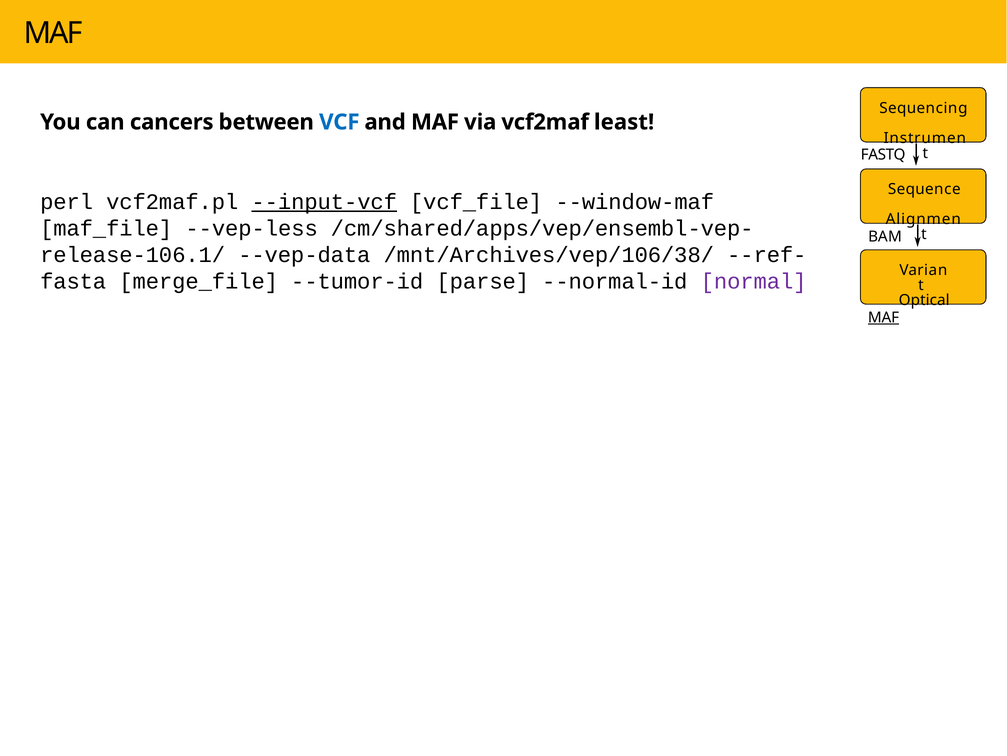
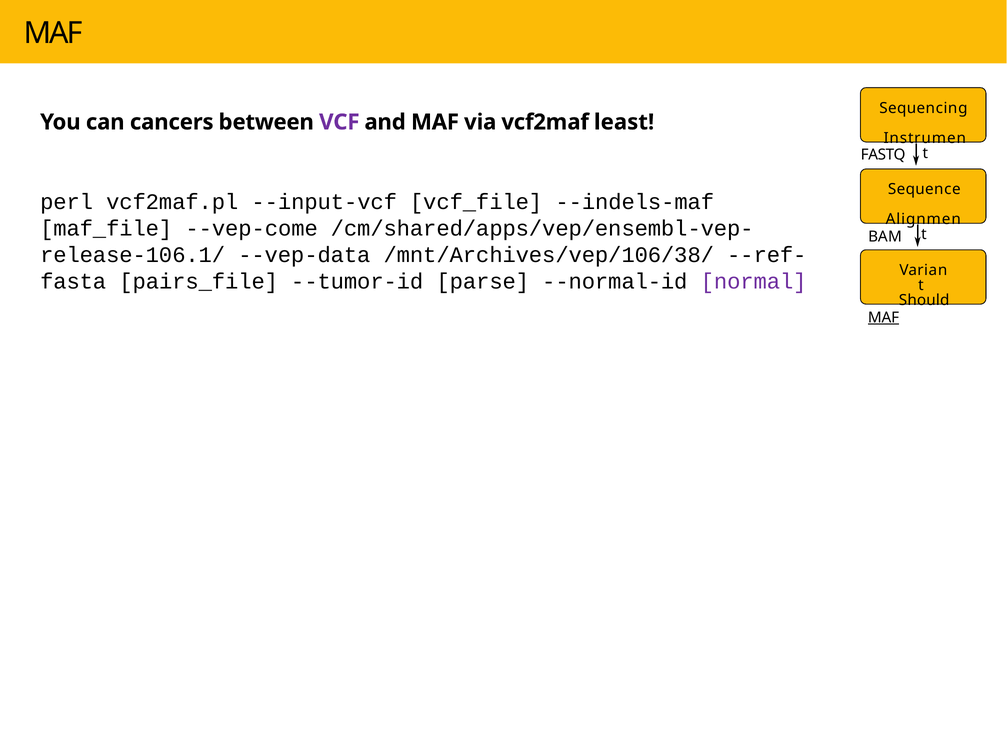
VCF colour: blue -> purple
--input-vcf underline: present -> none
--window-maf: --window-maf -> --indels-maf
--vep-less: --vep-less -> --vep-come
merge_file: merge_file -> pairs_file
Optical: Optical -> Should
